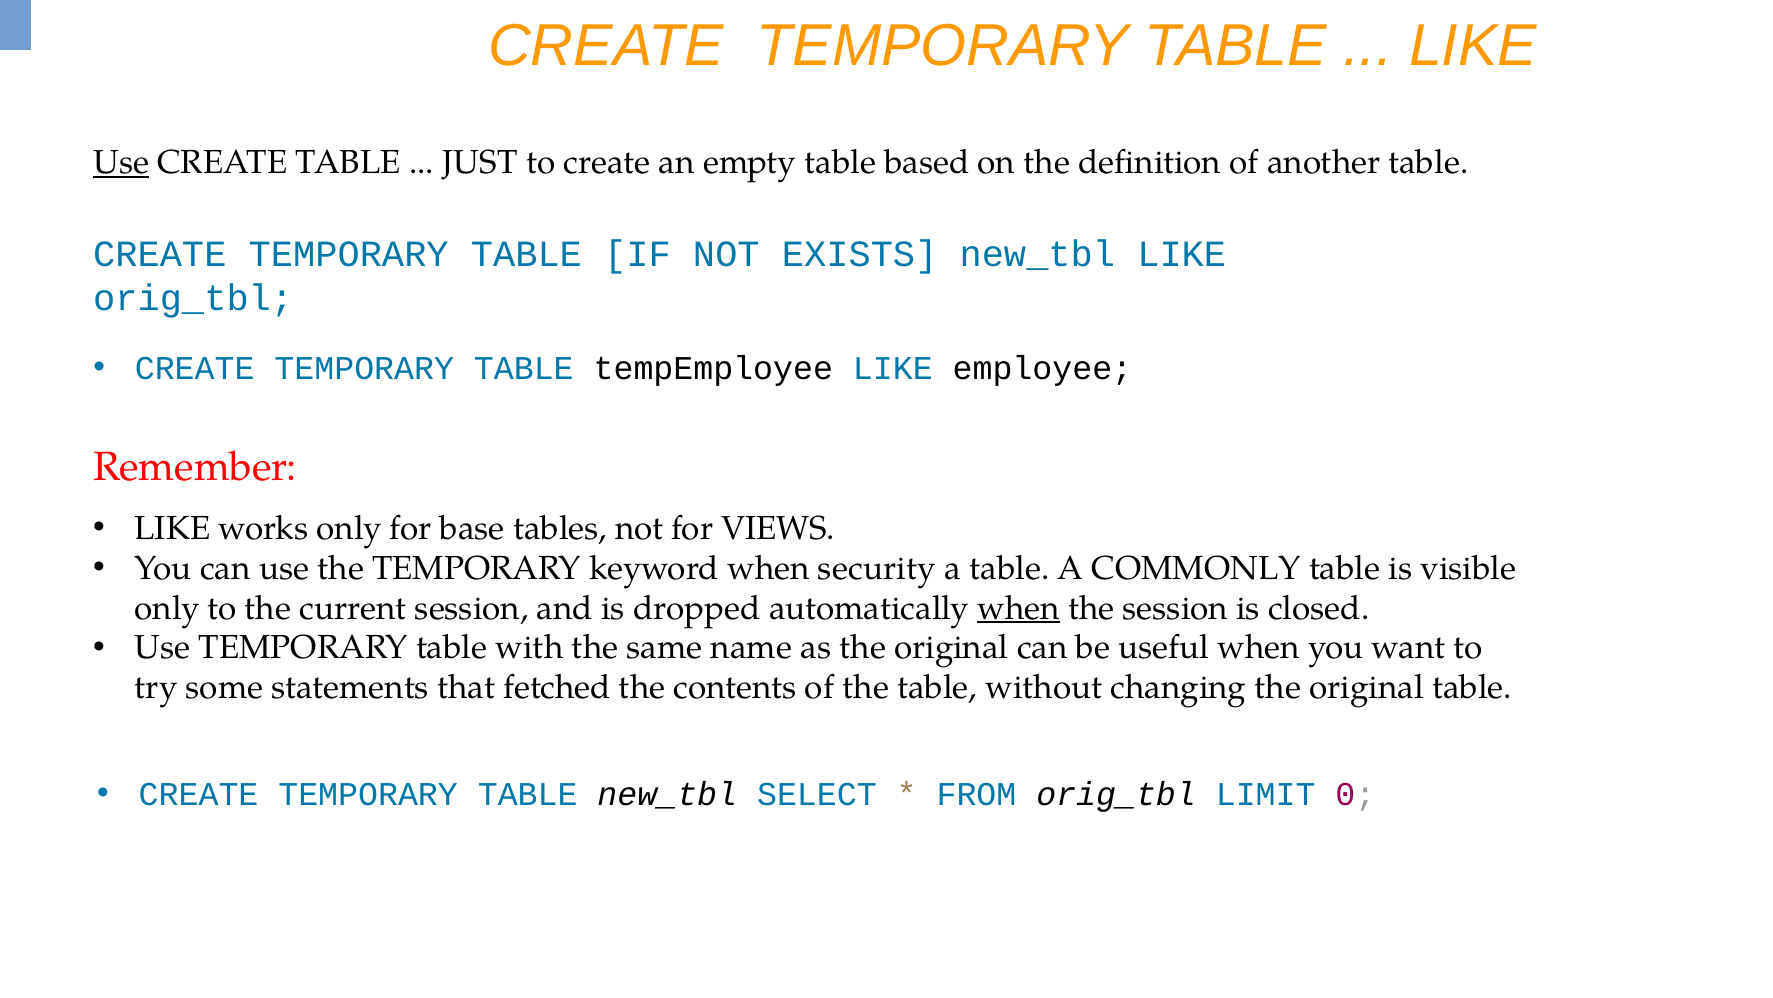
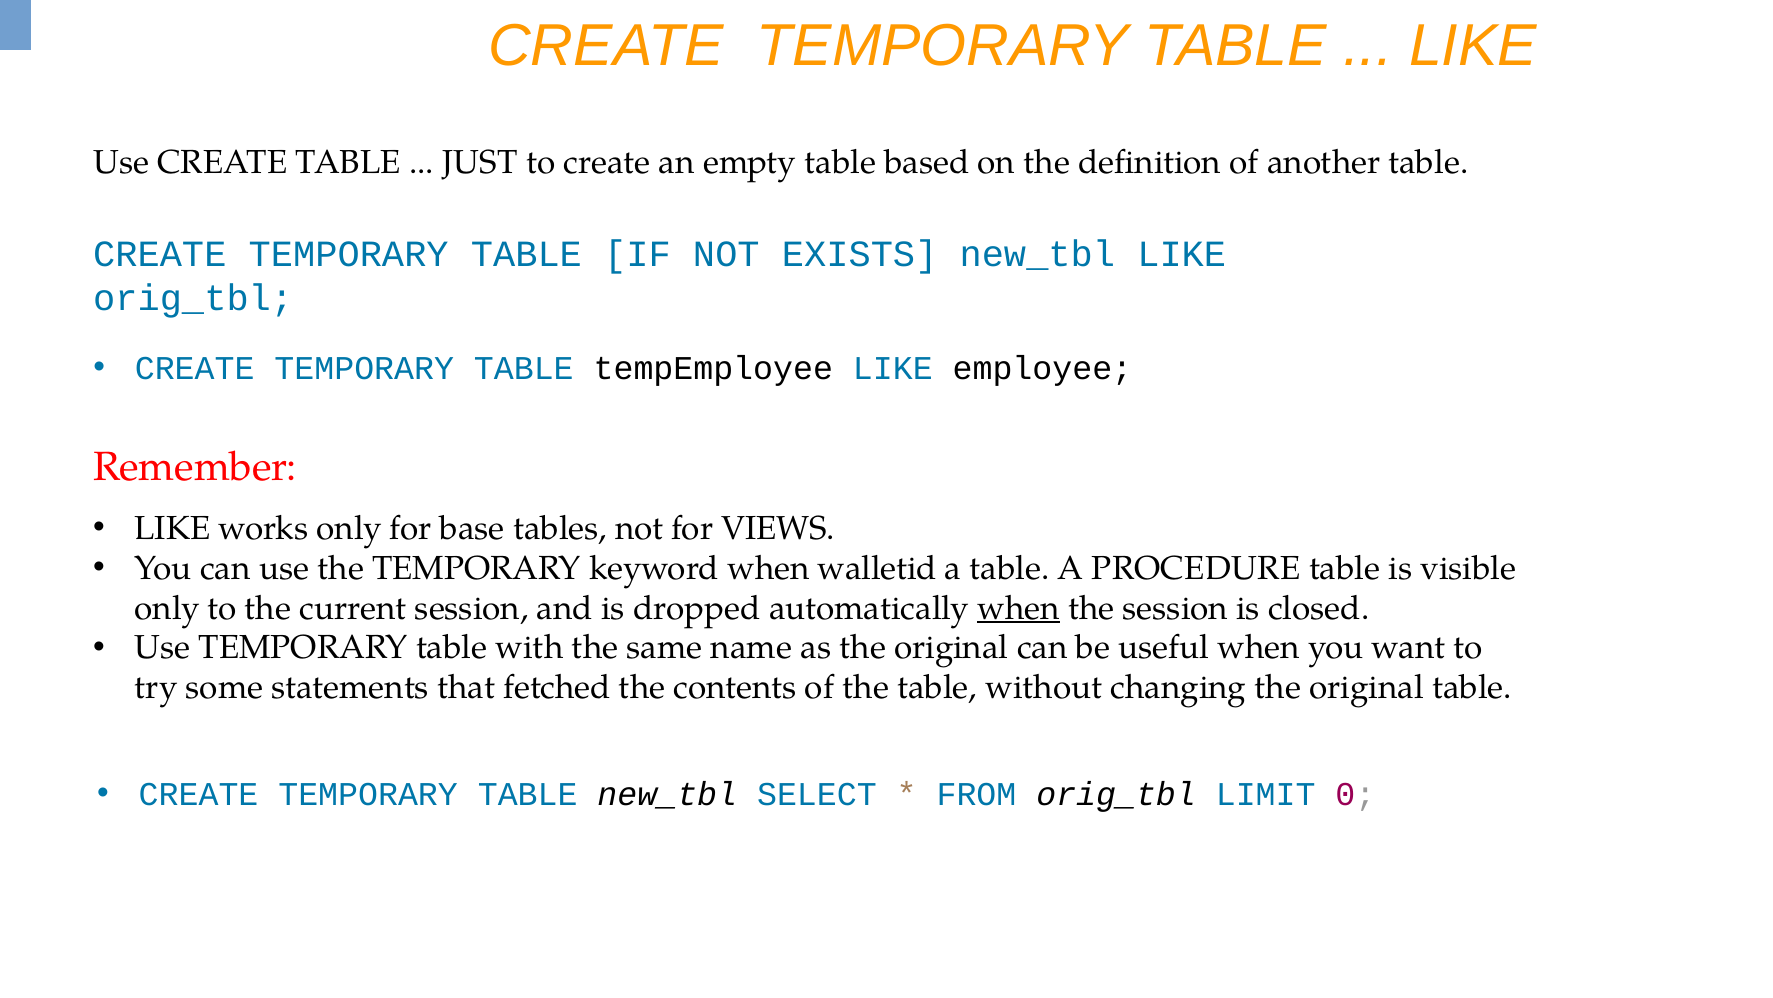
Use at (121, 162) underline: present -> none
security: security -> walletid
COMMONLY: COMMONLY -> PROCEDURE
